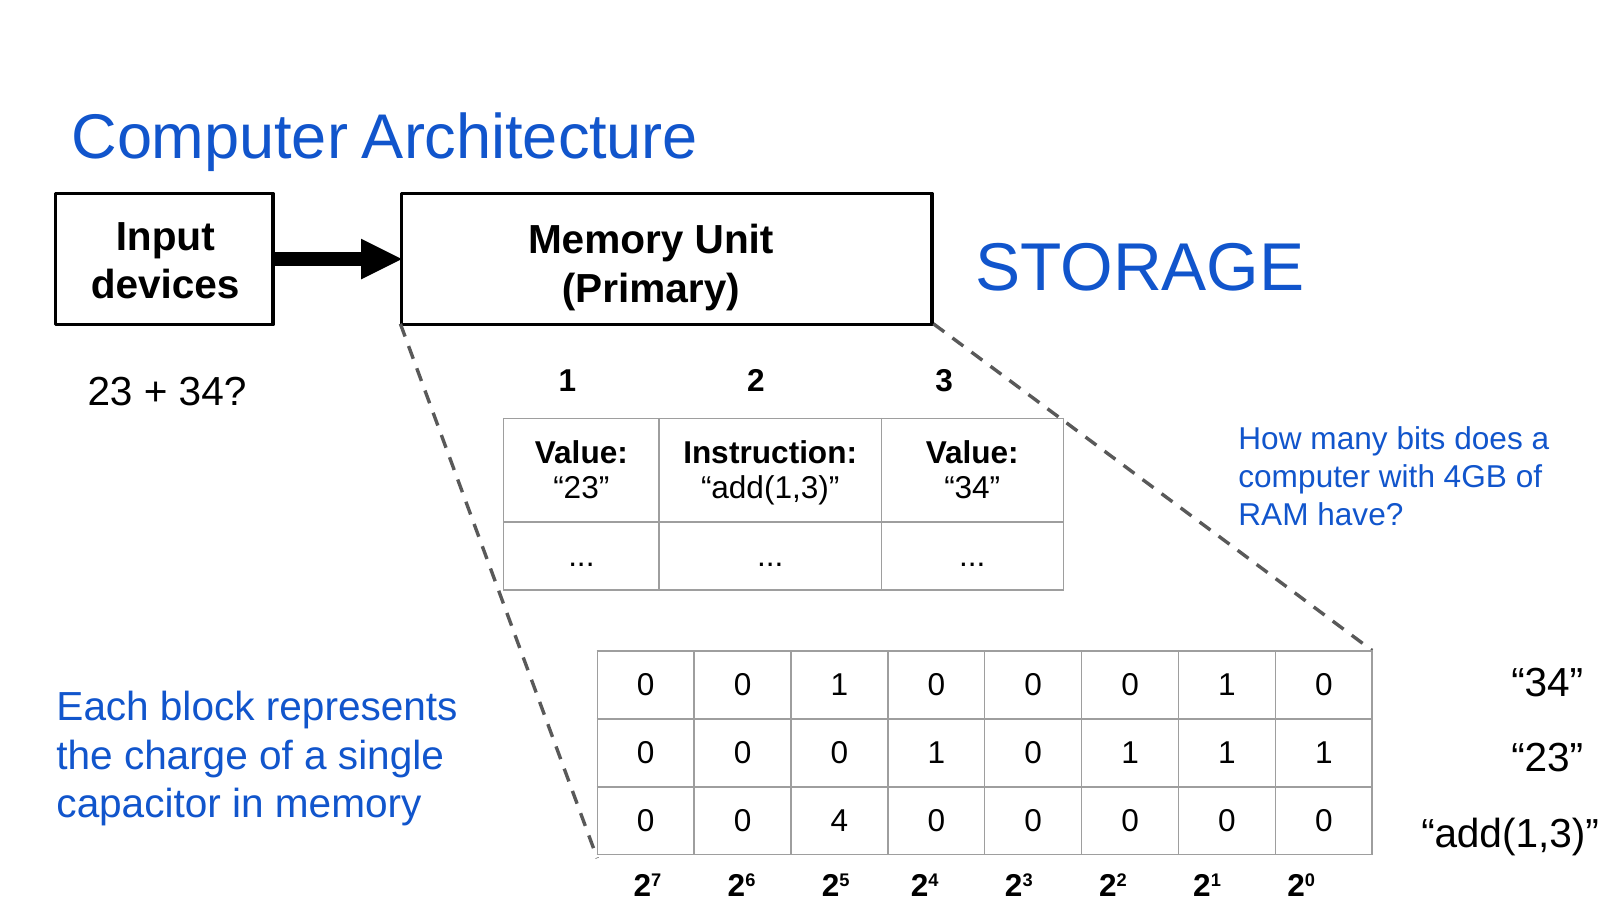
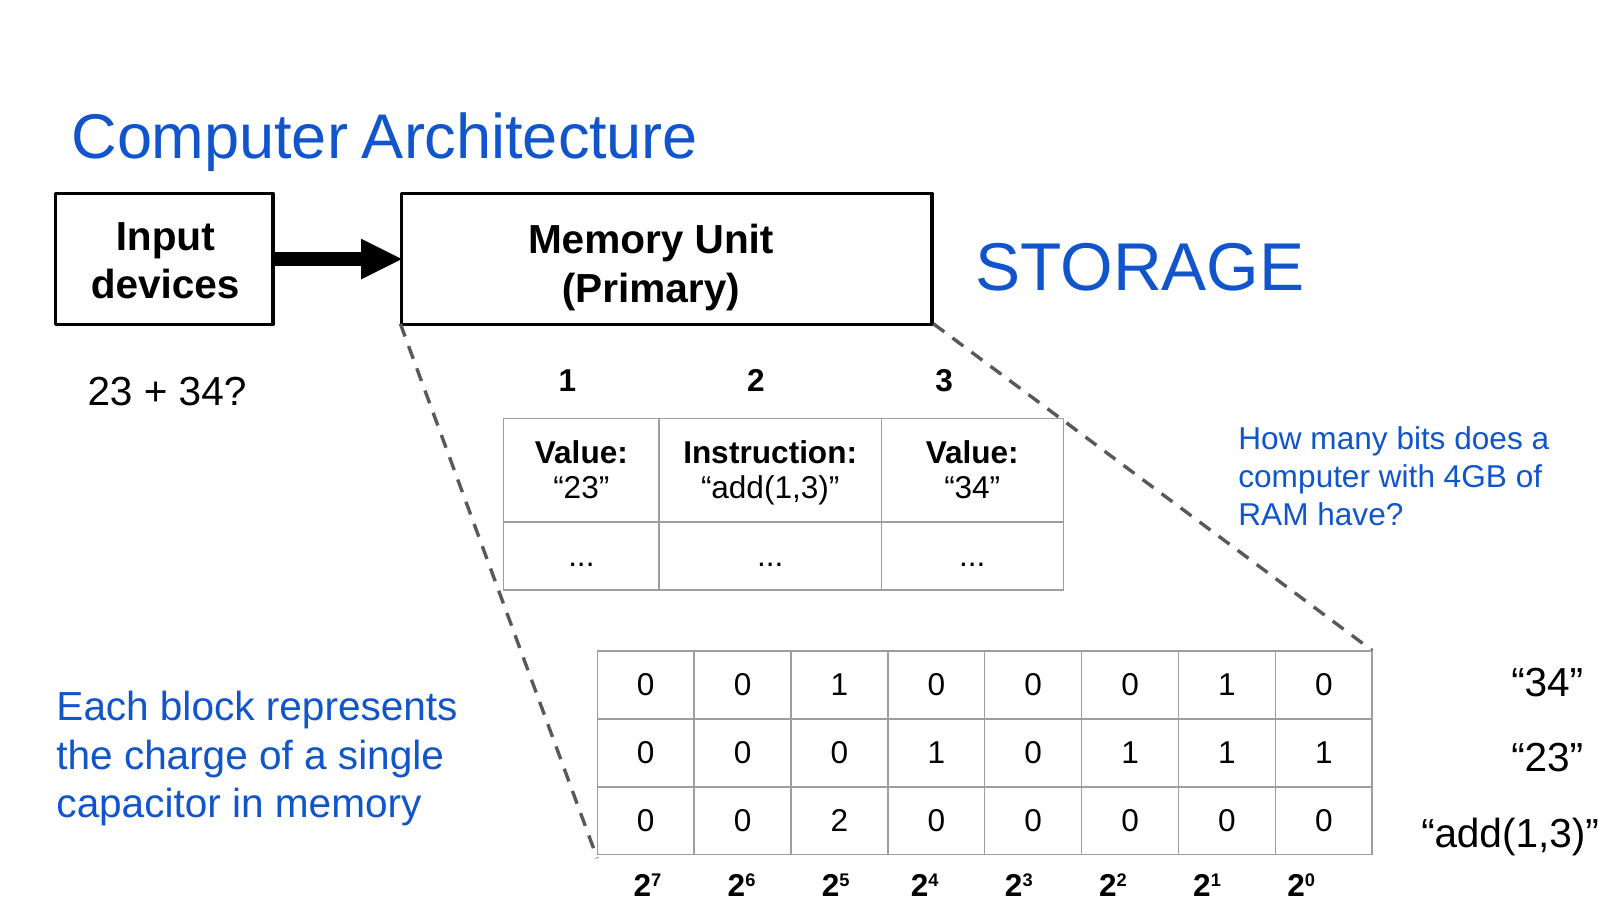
0 4: 4 -> 2
